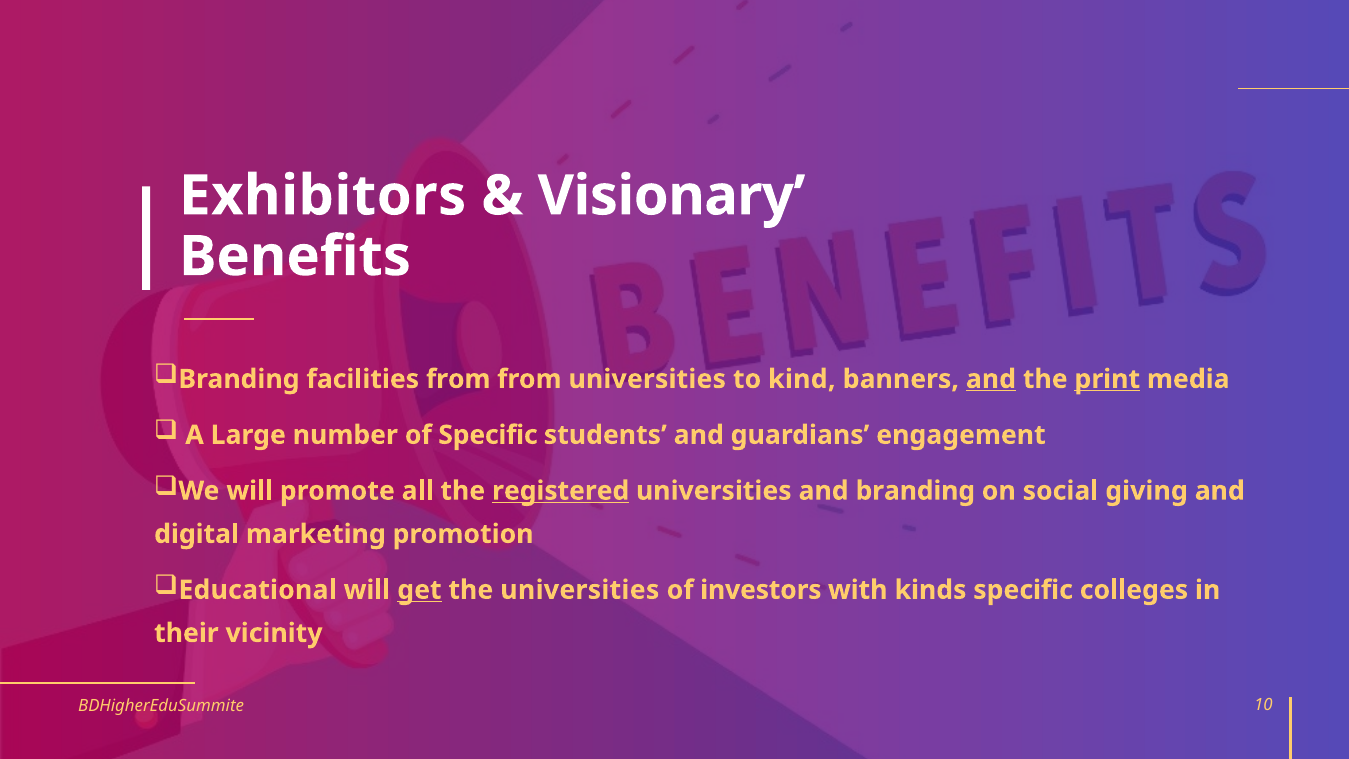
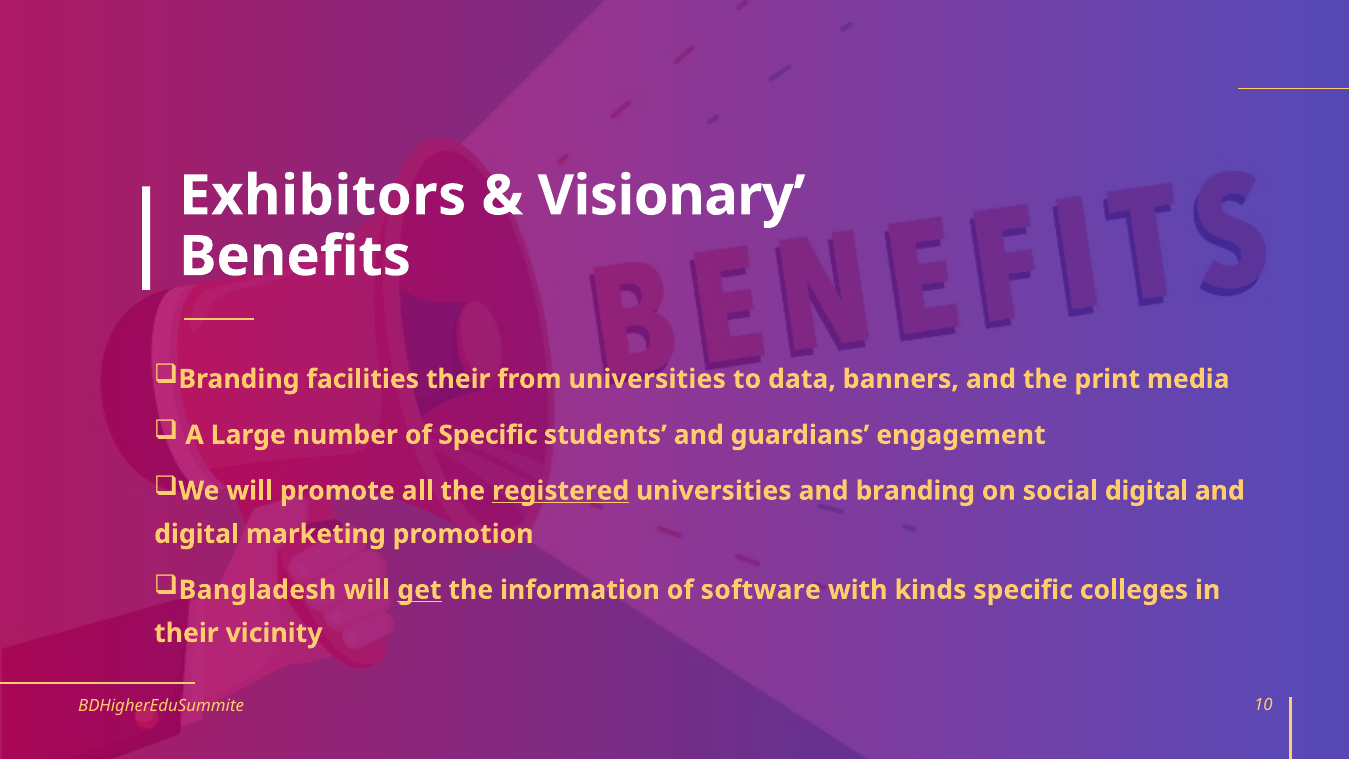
facilities from: from -> their
kind: kind -> data
and at (991, 379) underline: present -> none
print underline: present -> none
social giving: giving -> digital
Educational: Educational -> Bangladesh
the universities: universities -> information
investors: investors -> software
